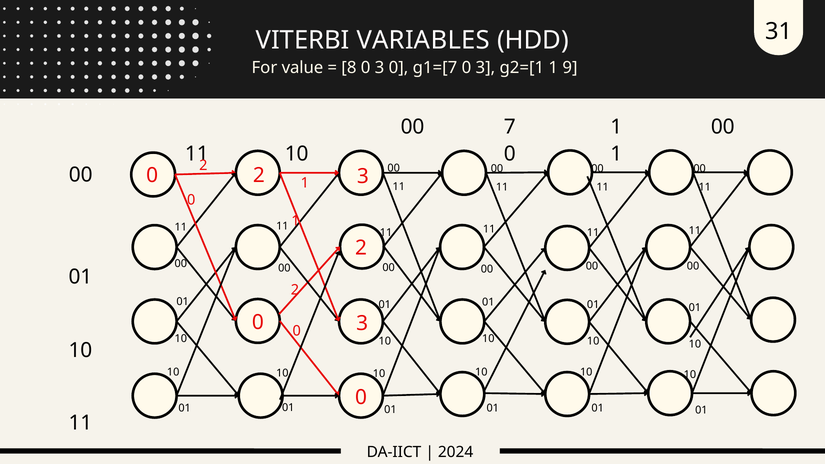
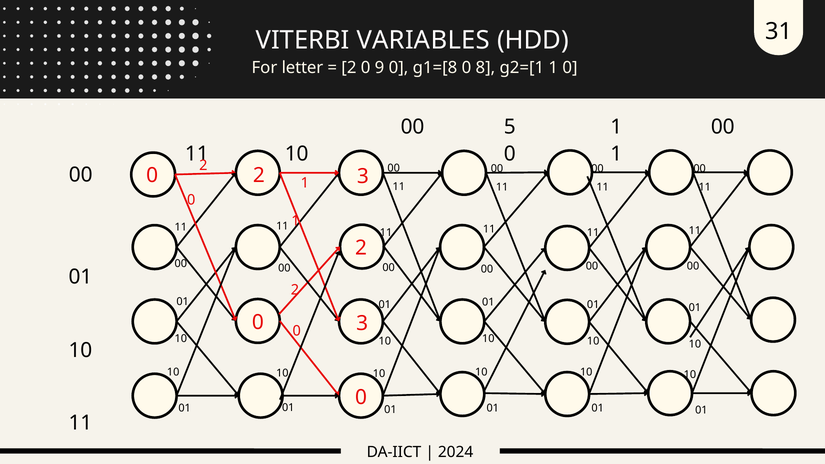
value: value -> letter
8 at (349, 67): 8 -> 2
3 at (380, 67): 3 -> 9
g1=[7: g1=[7 -> g1=[8
3 at (485, 67): 3 -> 8
g2=[1 1 9: 9 -> 0
7: 7 -> 5
